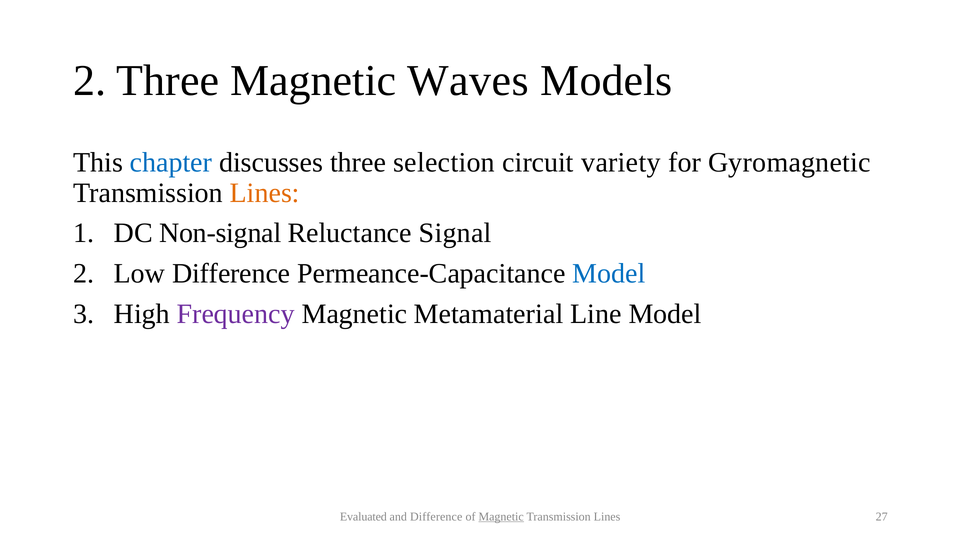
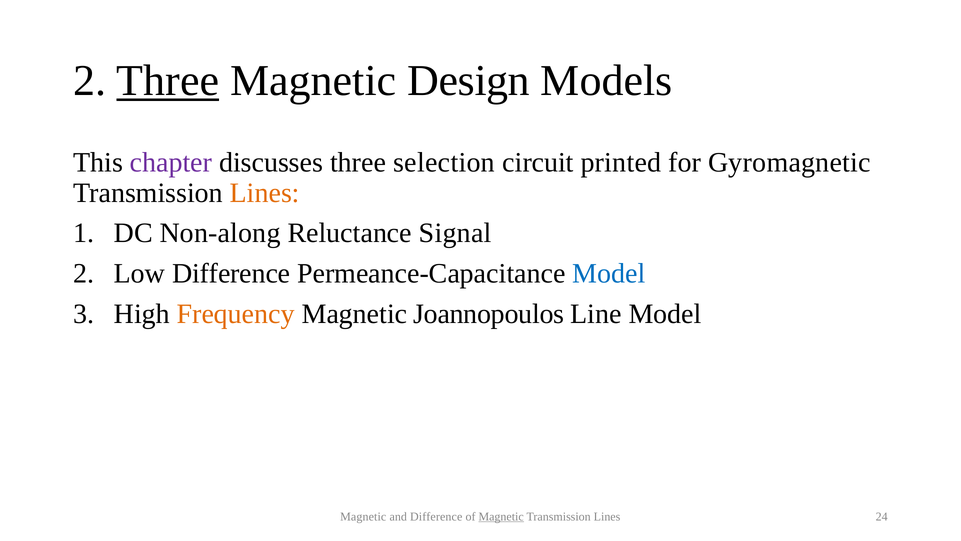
Three at (168, 81) underline: none -> present
Waves: Waves -> Design
chapter colour: blue -> purple
variety: variety -> printed
Non-signal: Non-signal -> Non-along
Frequency colour: purple -> orange
Metamaterial: Metamaterial -> Joannopoulos
Evaluated at (363, 516): Evaluated -> Magnetic
27: 27 -> 24
